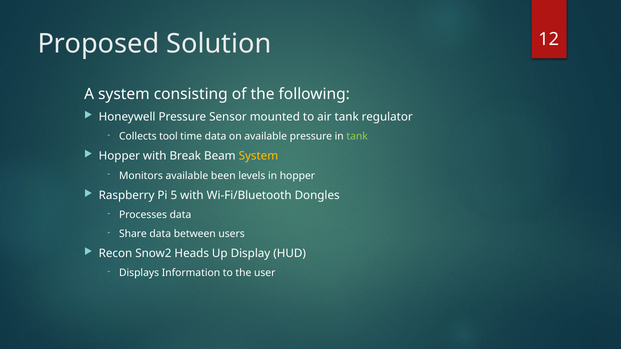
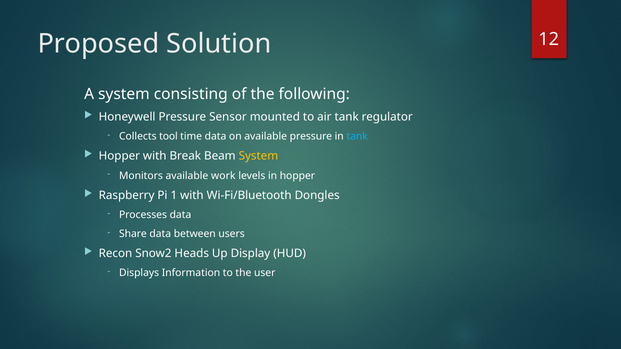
tank at (357, 136) colour: light green -> light blue
been: been -> work
5: 5 -> 1
